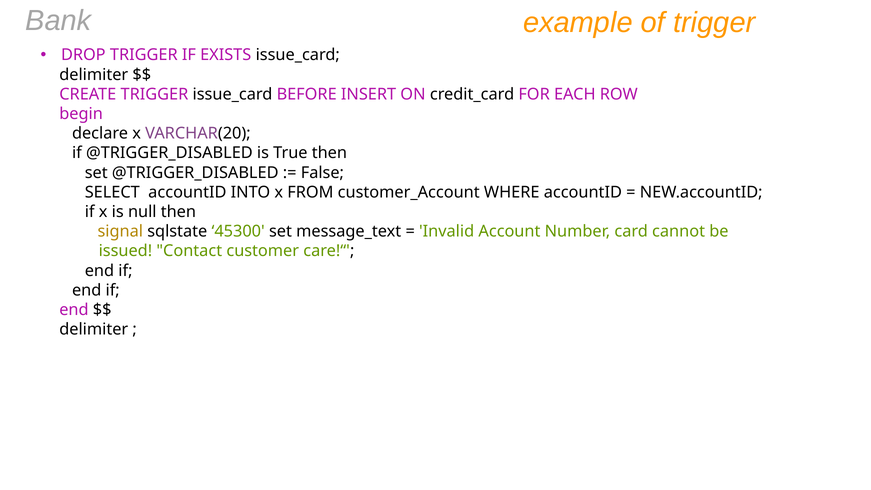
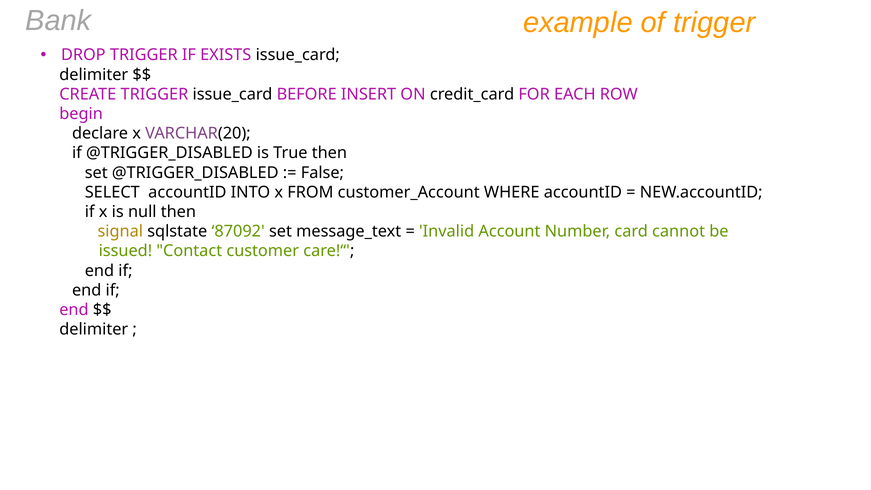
45300: 45300 -> 87092
